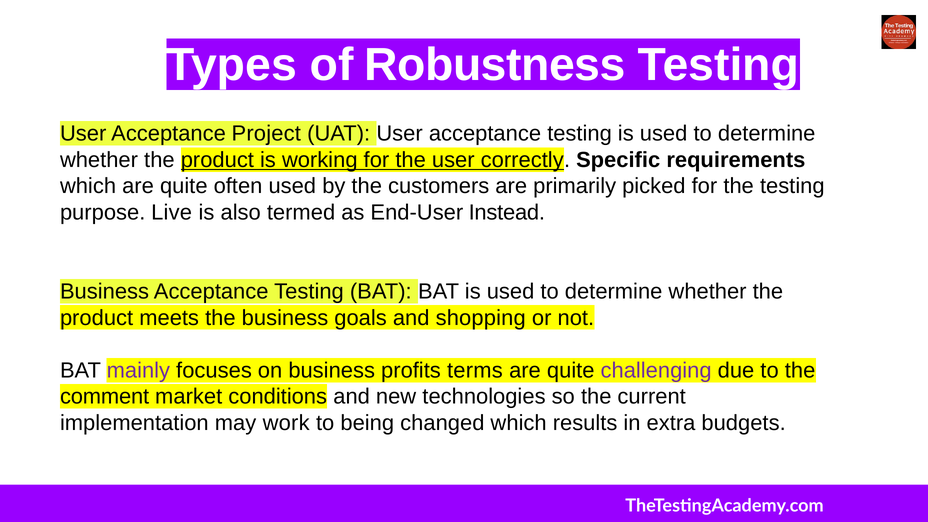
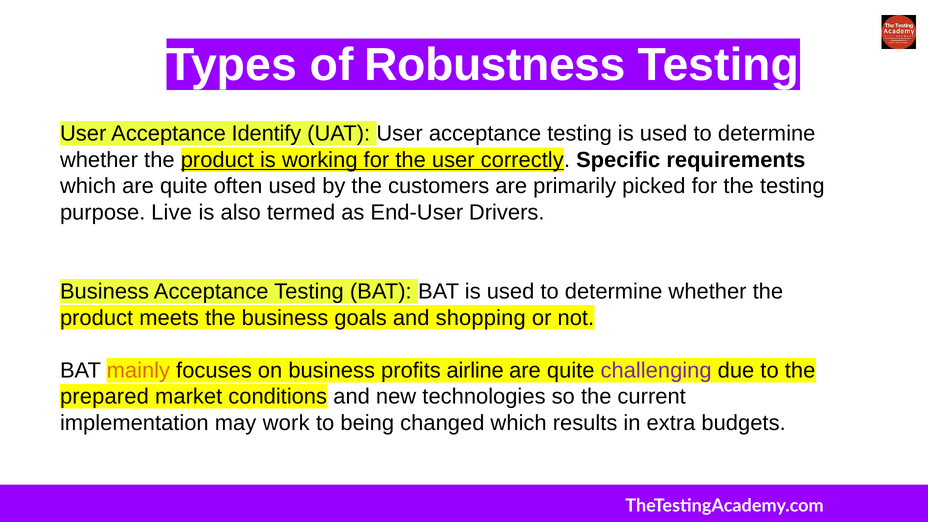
Project: Project -> Identify
Instead: Instead -> Drivers
mainly colour: purple -> orange
terms: terms -> airline
comment: comment -> prepared
